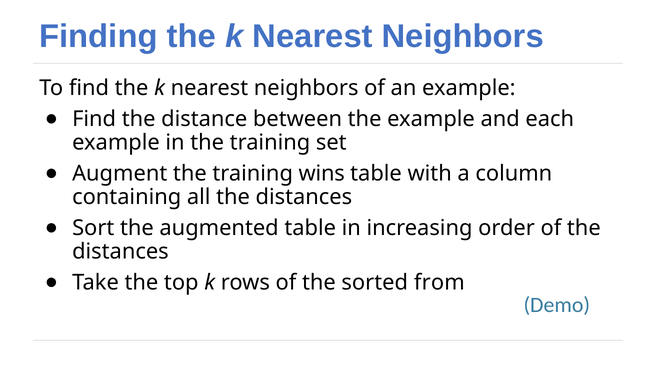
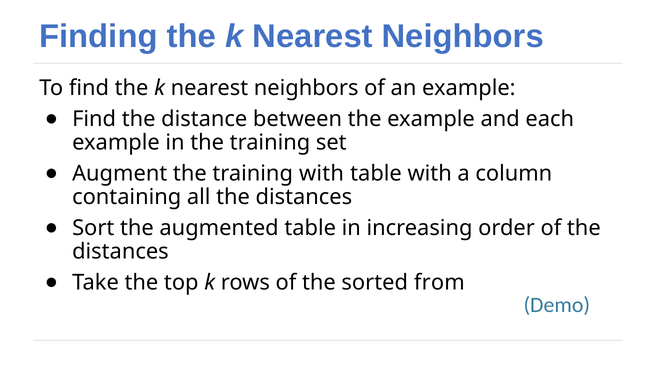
training wins: wins -> with
